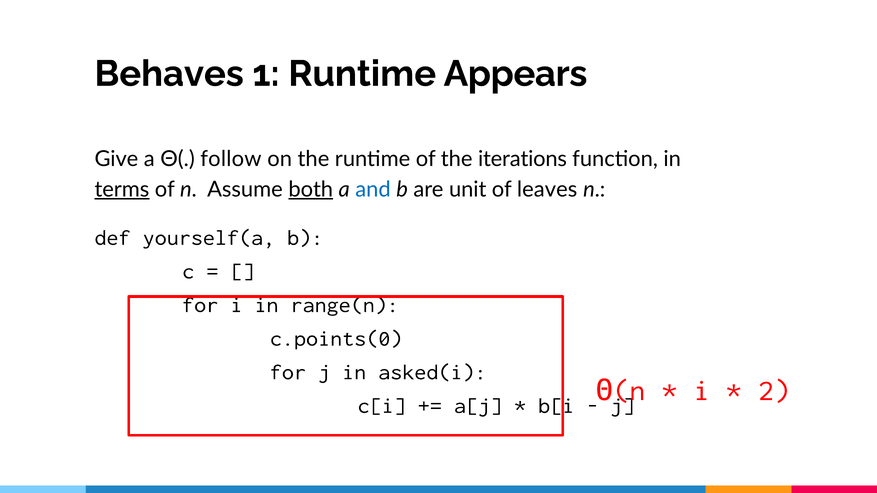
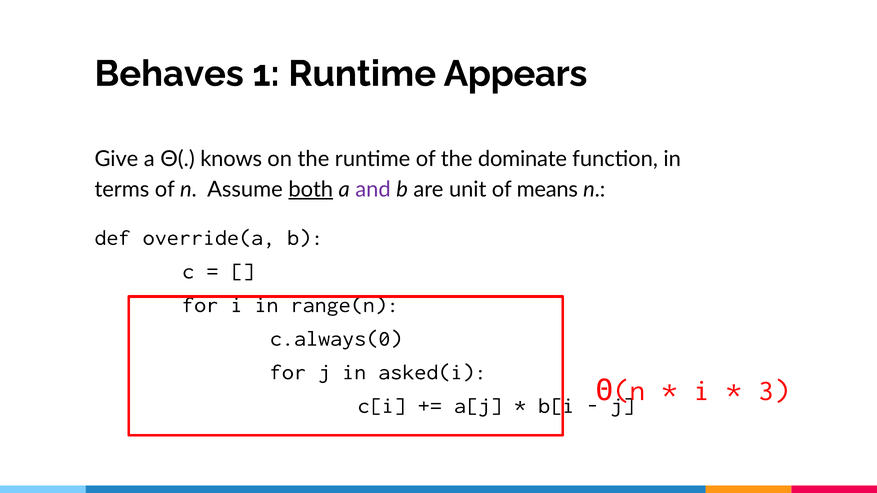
follow: follow -> knows
iterations: iterations -> dominate
terms underline: present -> none
and colour: blue -> purple
leaves: leaves -> means
yourself(a: yourself(a -> override(a
c.points(0: c.points(0 -> c.always(0
2: 2 -> 3
